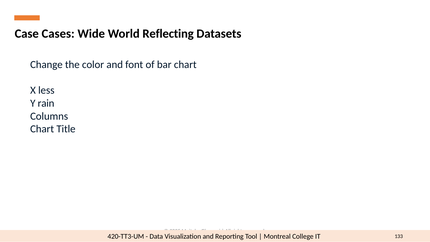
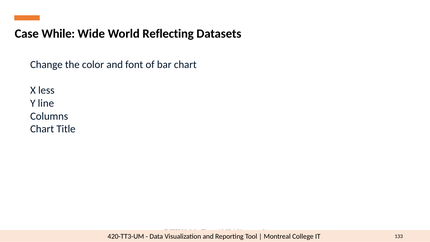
Cases: Cases -> While
rain: rain -> line
